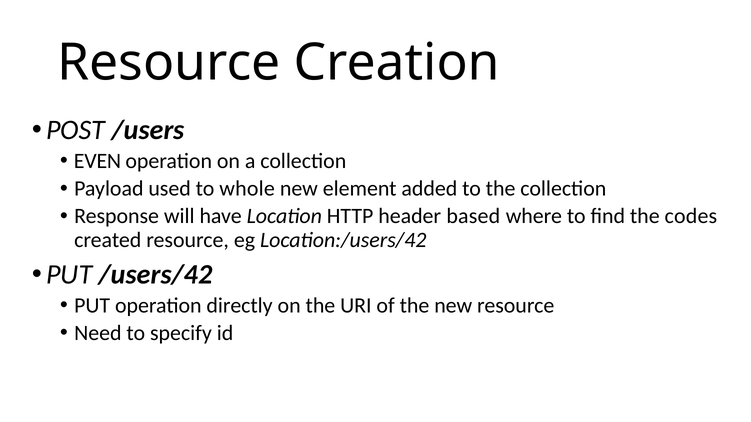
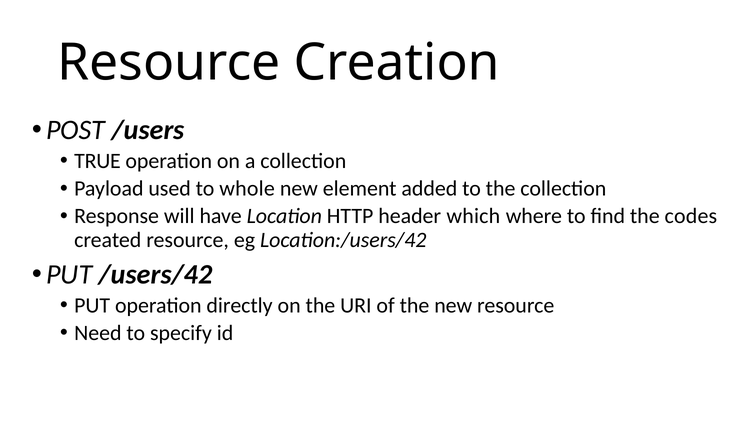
EVEN: EVEN -> TRUE
based: based -> which
